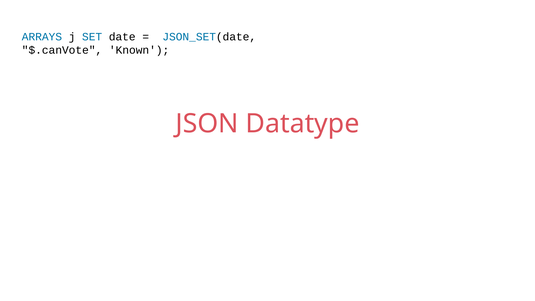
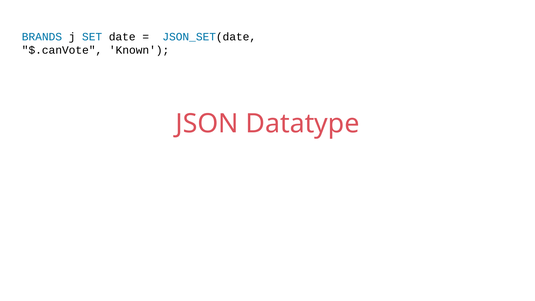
ARRAYS: ARRAYS -> BRANDS
